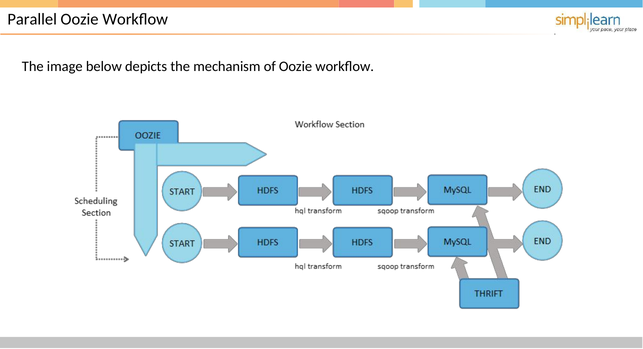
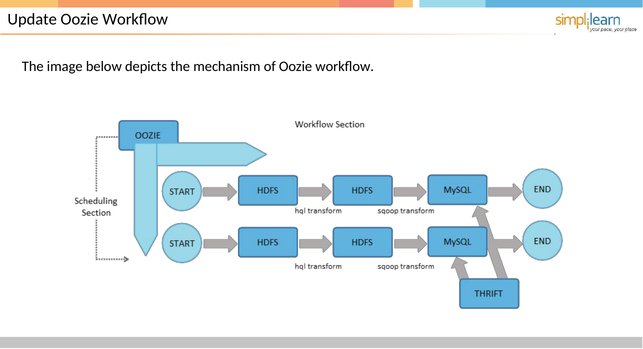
Parallel: Parallel -> Update
